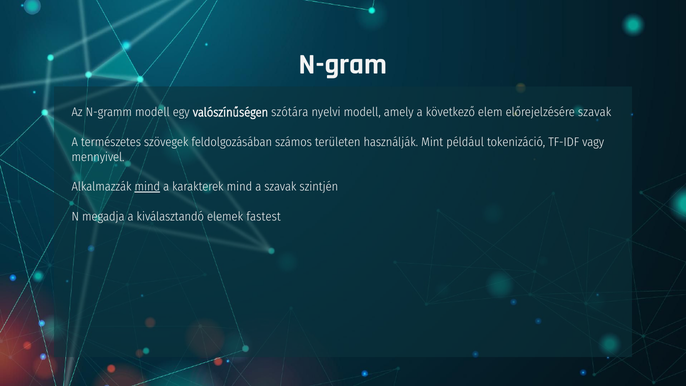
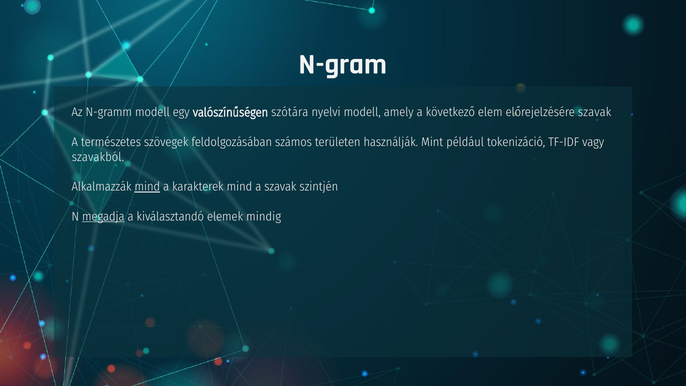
mennyivel: mennyivel -> szavakból
megadja underline: none -> present
fastest: fastest -> mindig
